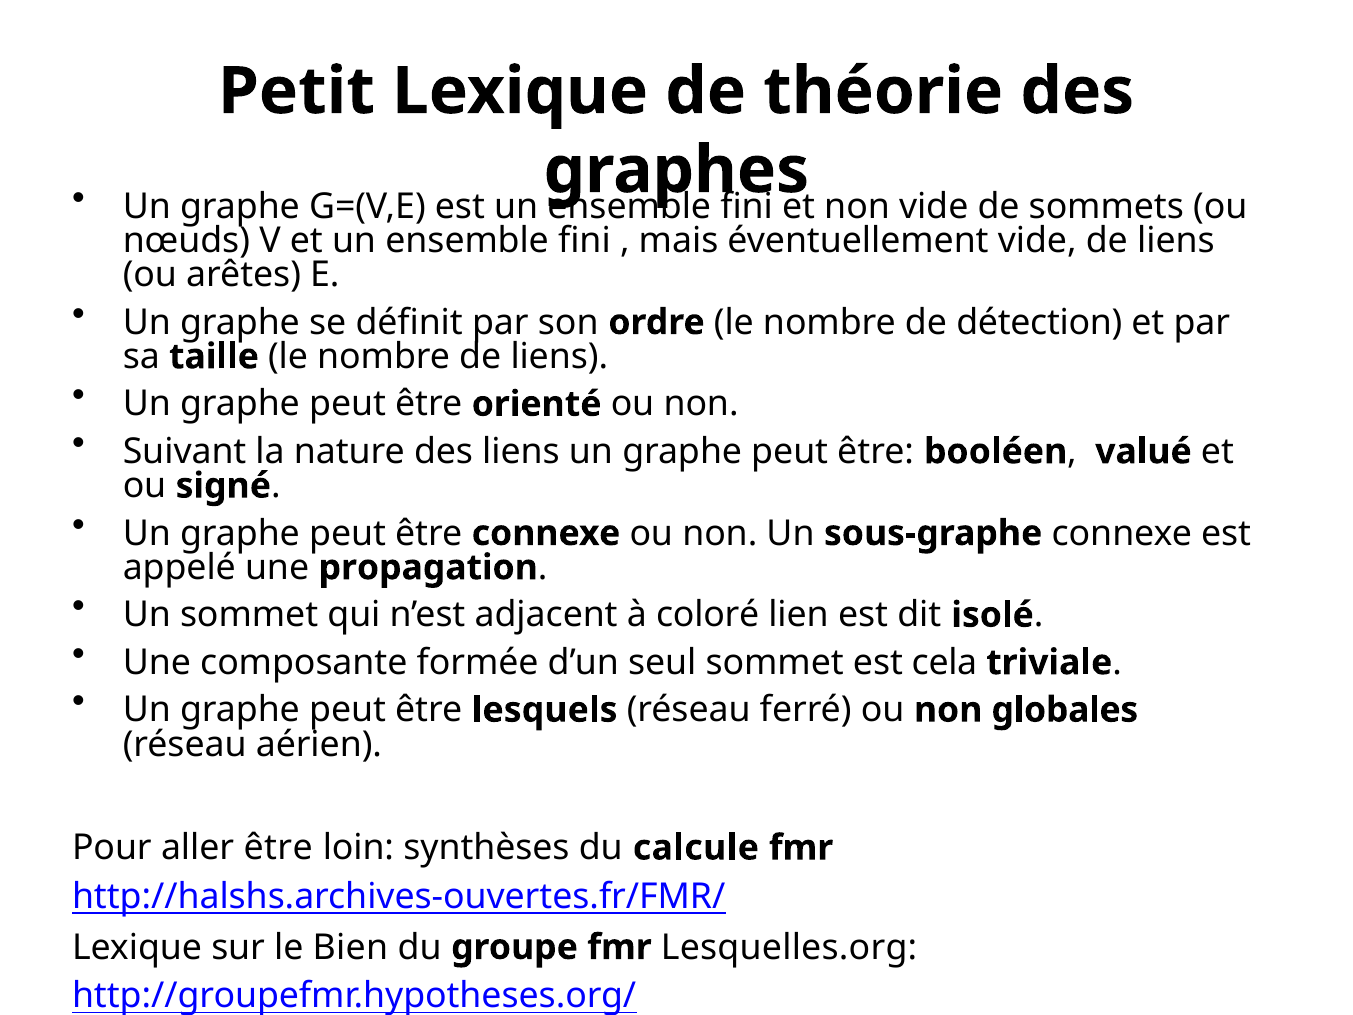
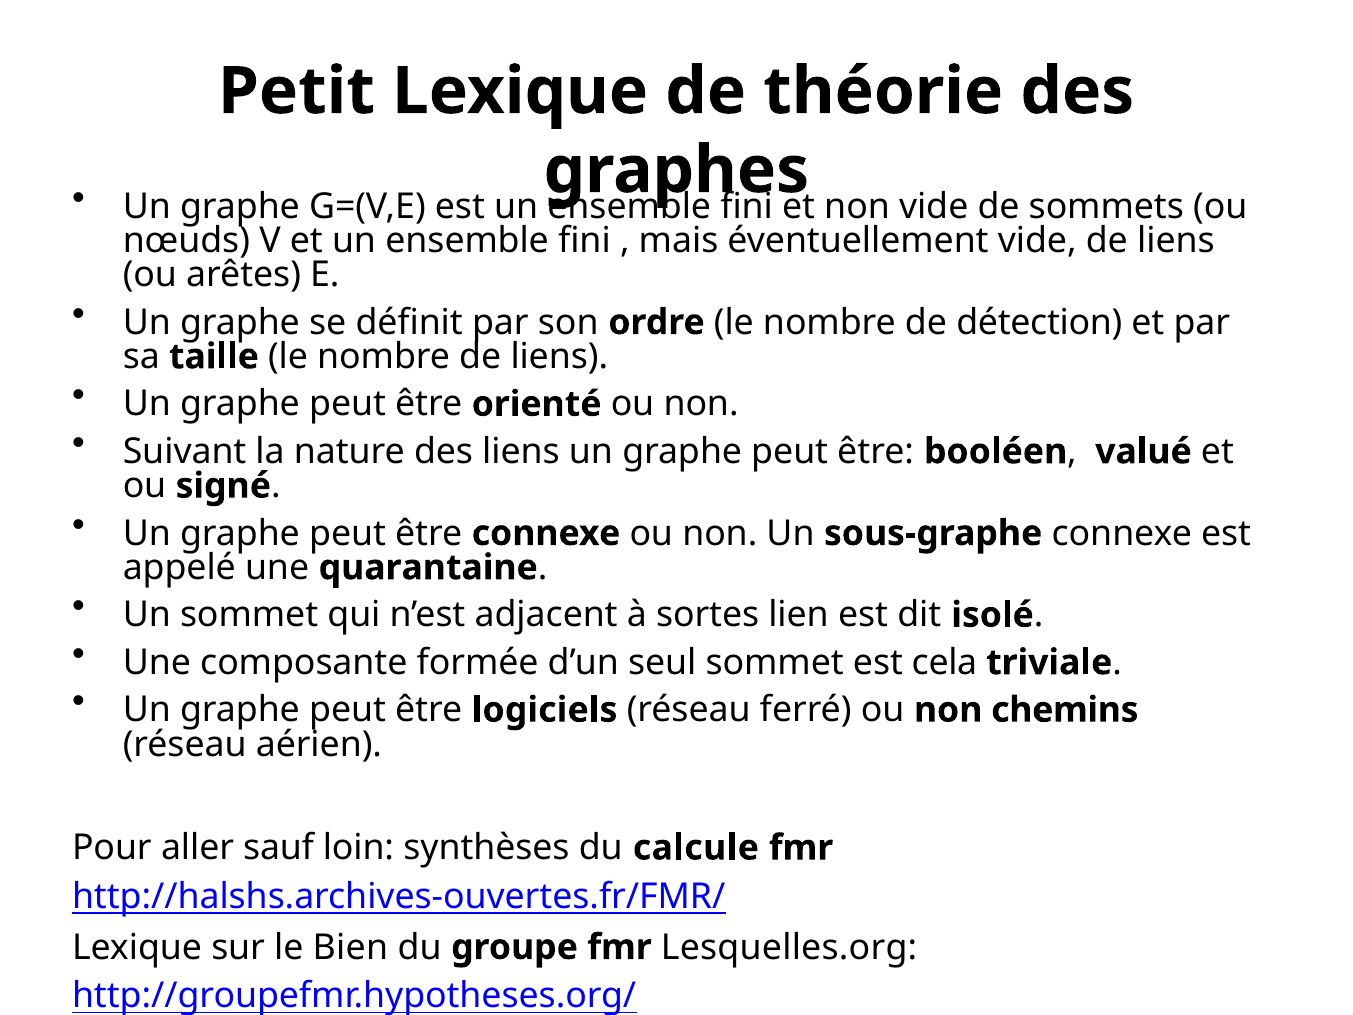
propagation: propagation -> quarantaine
coloré: coloré -> sortes
lesquels: lesquels -> logiciels
globales: globales -> chemins
aller être: être -> sauf
